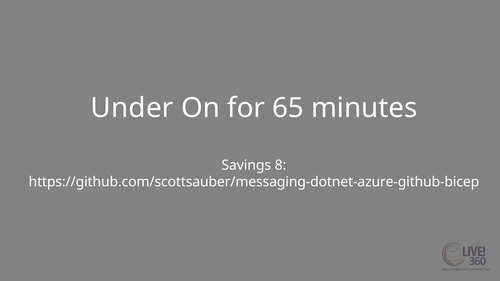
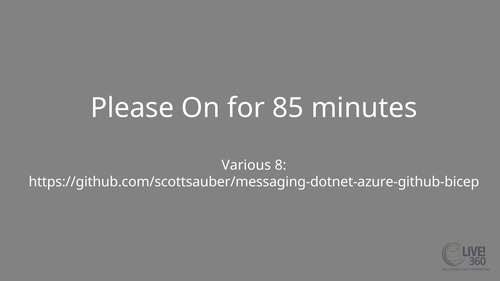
Under: Under -> Please
65: 65 -> 85
Savings: Savings -> Various
